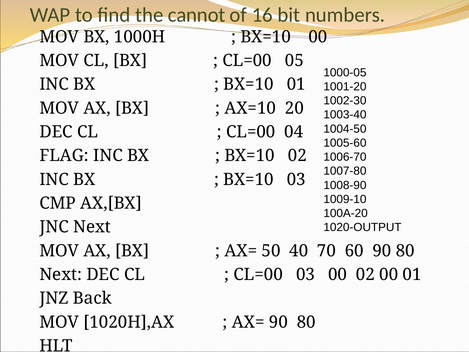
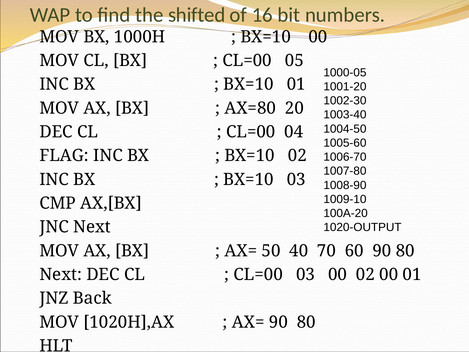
cannot: cannot -> shifted
AX=10: AX=10 -> AX=80
